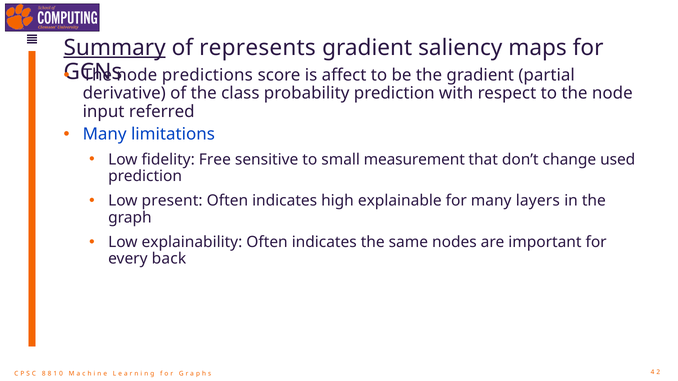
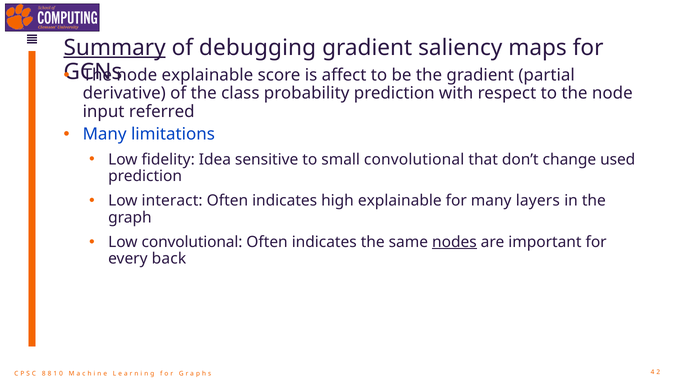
represents: represents -> debugging
node predictions: predictions -> explainable
Free: Free -> Idea
small measurement: measurement -> convolutional
present: present -> interact
Low explainability: explainability -> convolutional
nodes underline: none -> present
